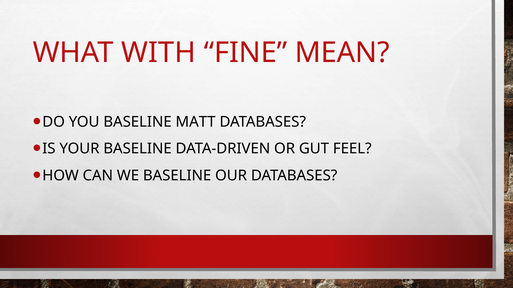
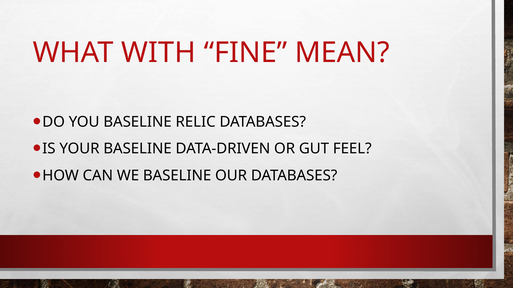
MATT: MATT -> RELIC
